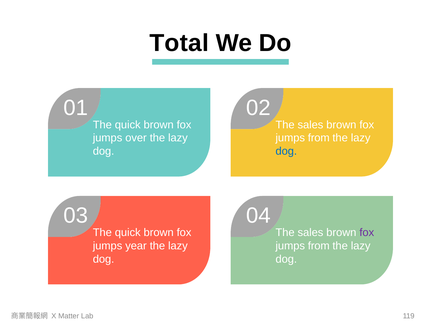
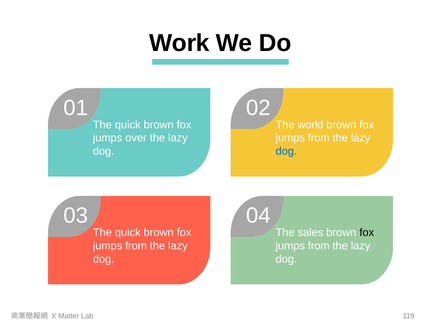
Total: Total -> Work
sales at (310, 125): sales -> world
fox at (367, 232) colour: purple -> black
year at (136, 246): year -> from
